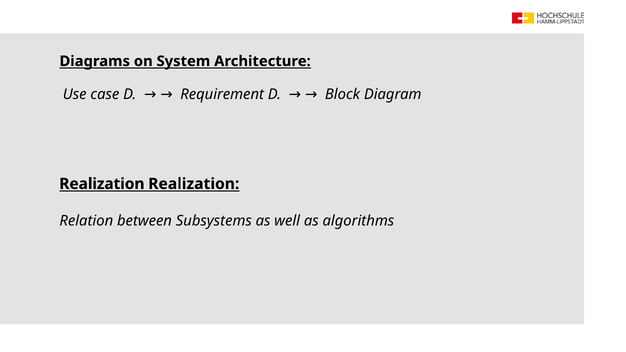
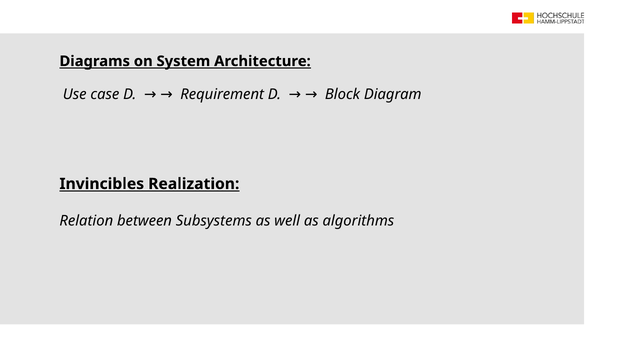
Realization at (102, 184): Realization -> Invincibles
